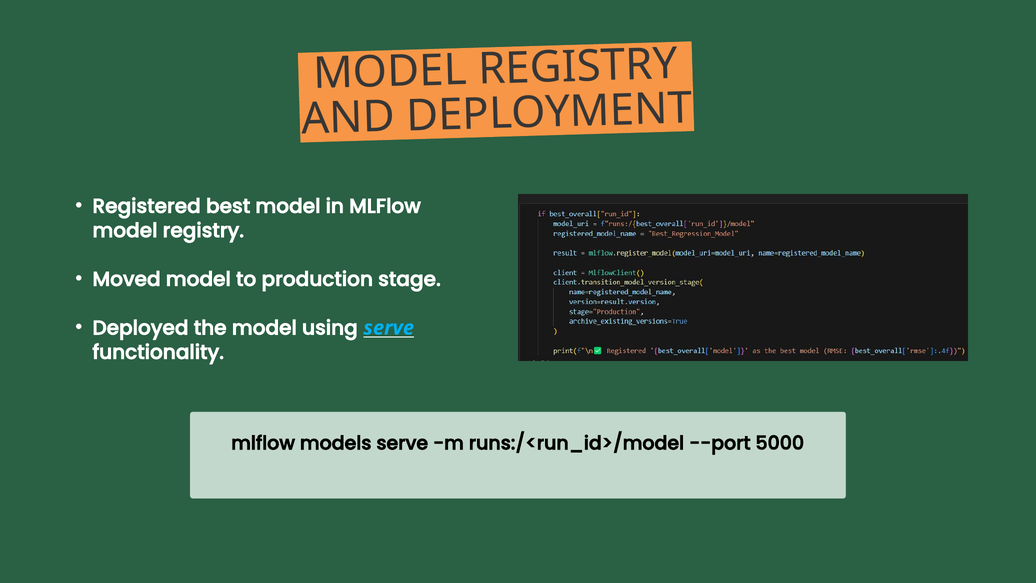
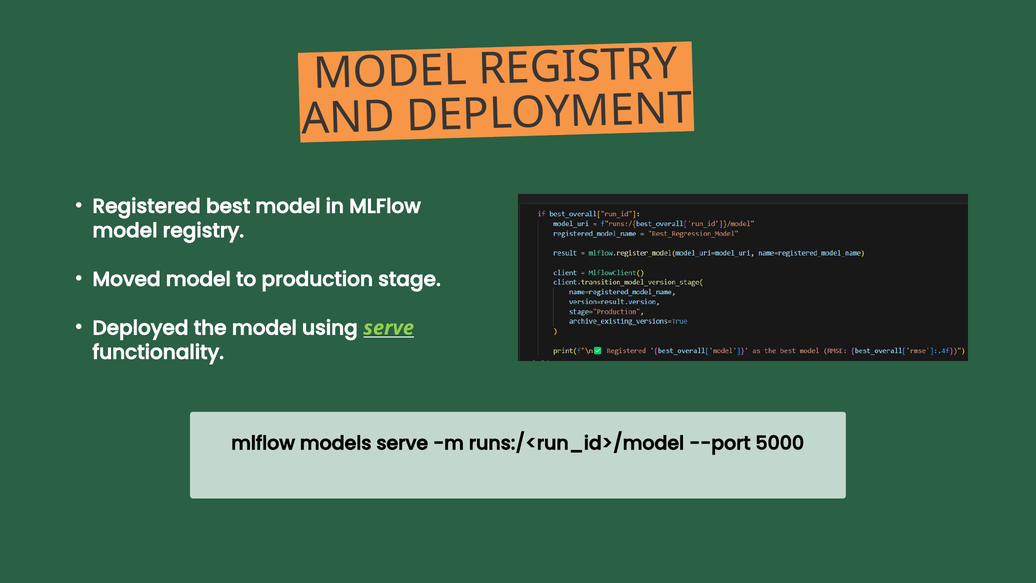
serve at (389, 328) colour: light blue -> light green
